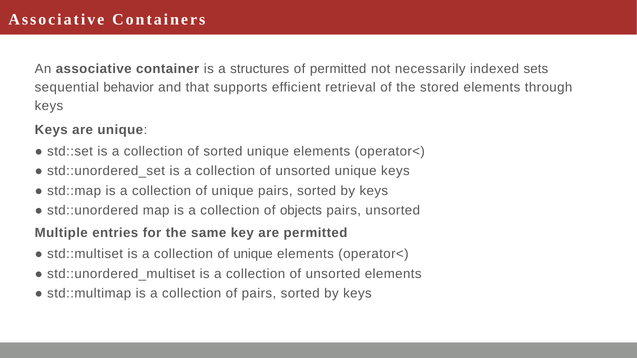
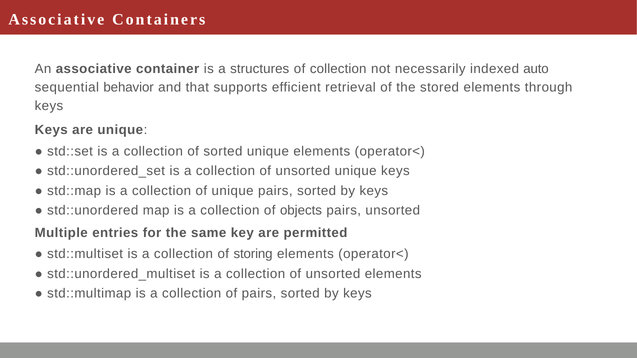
of permitted: permitted -> collection
sets: sets -> auto
unique at (253, 254): unique -> storing
